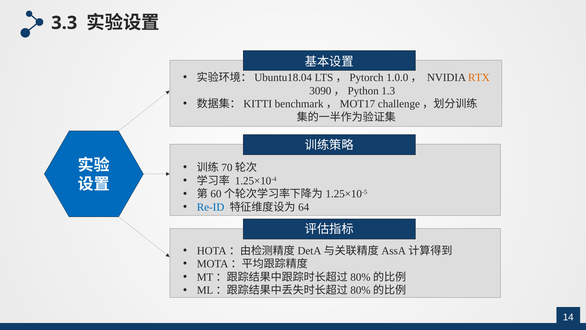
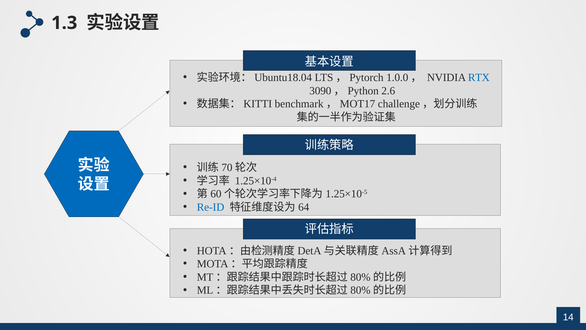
3.3: 3.3 -> 1.3
RTX colour: orange -> blue
1.3: 1.3 -> 2.6
